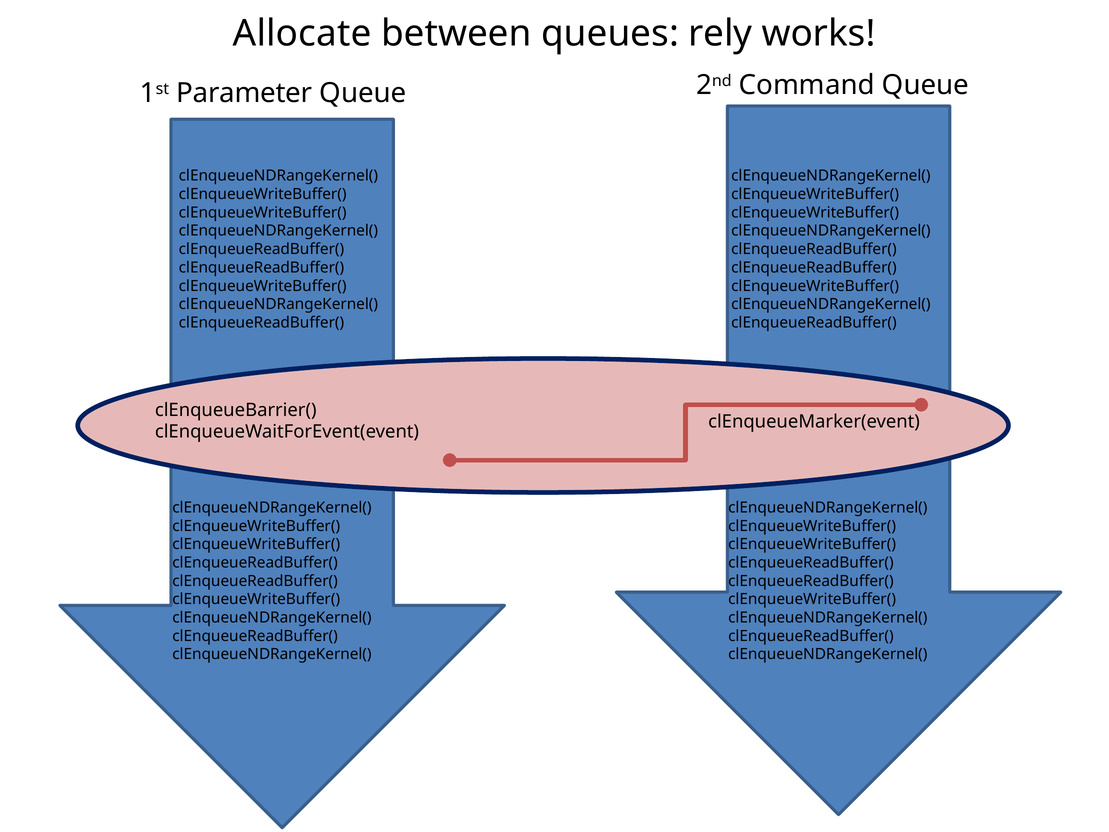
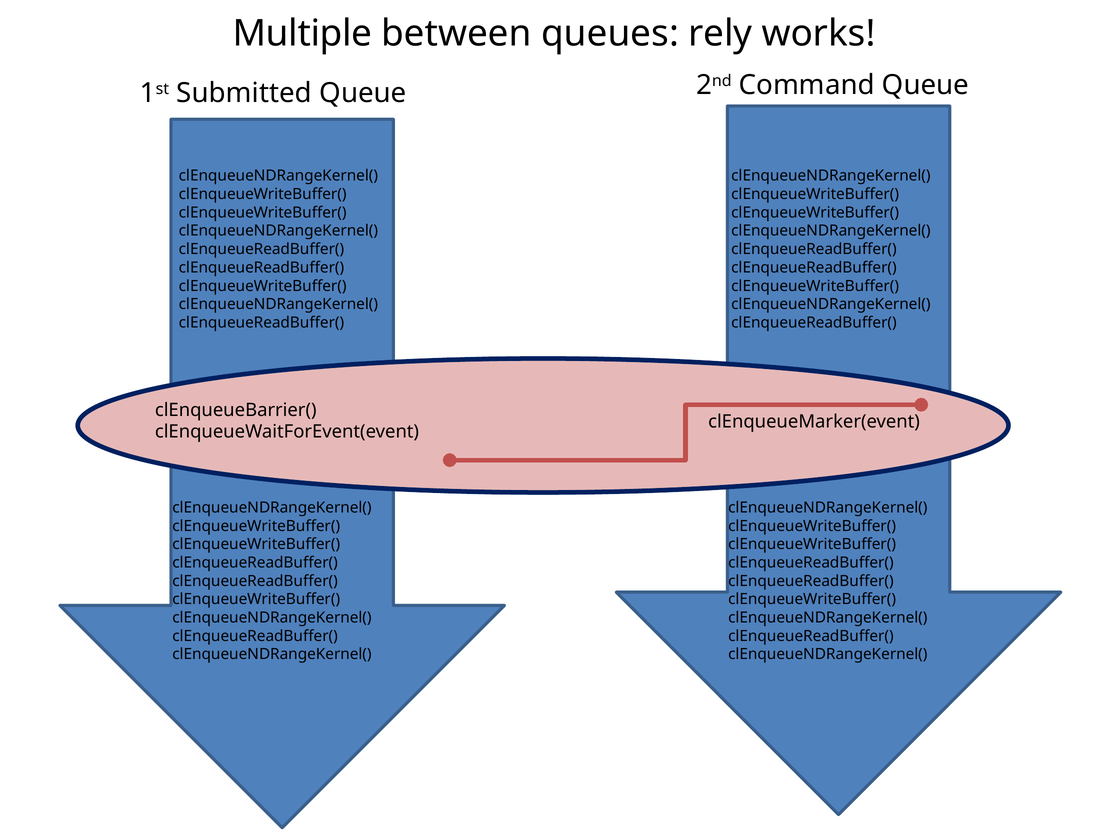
Allocate: Allocate -> Multiple
Parameter: Parameter -> Submitted
